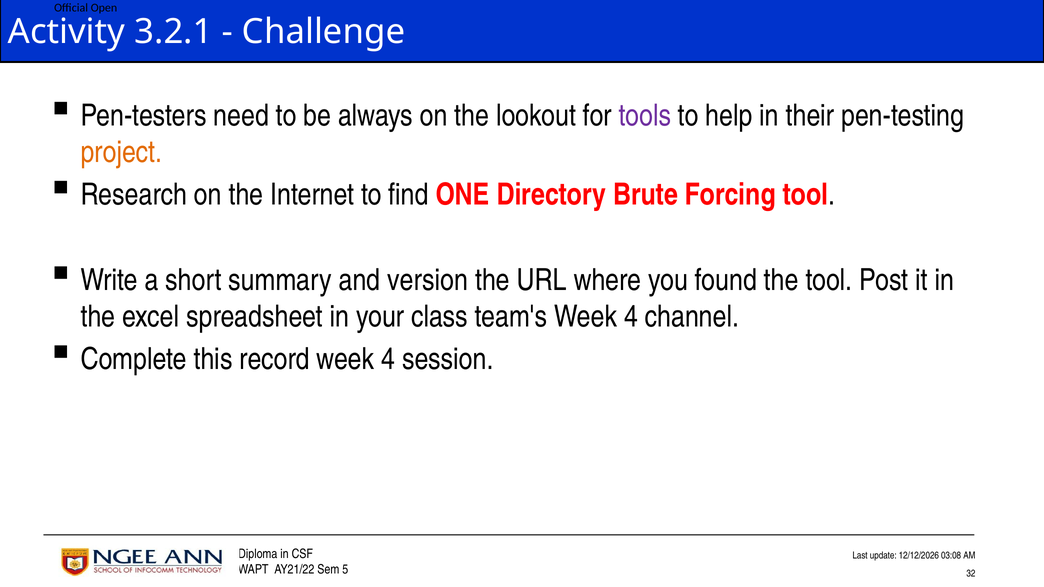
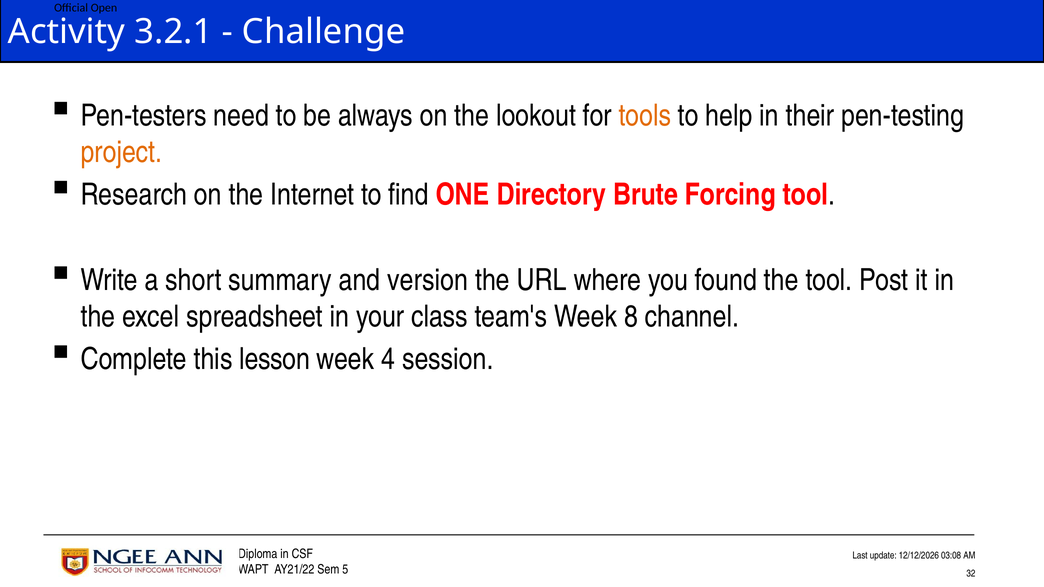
tools colour: purple -> orange
team's Week 4: 4 -> 8
record: record -> lesson
